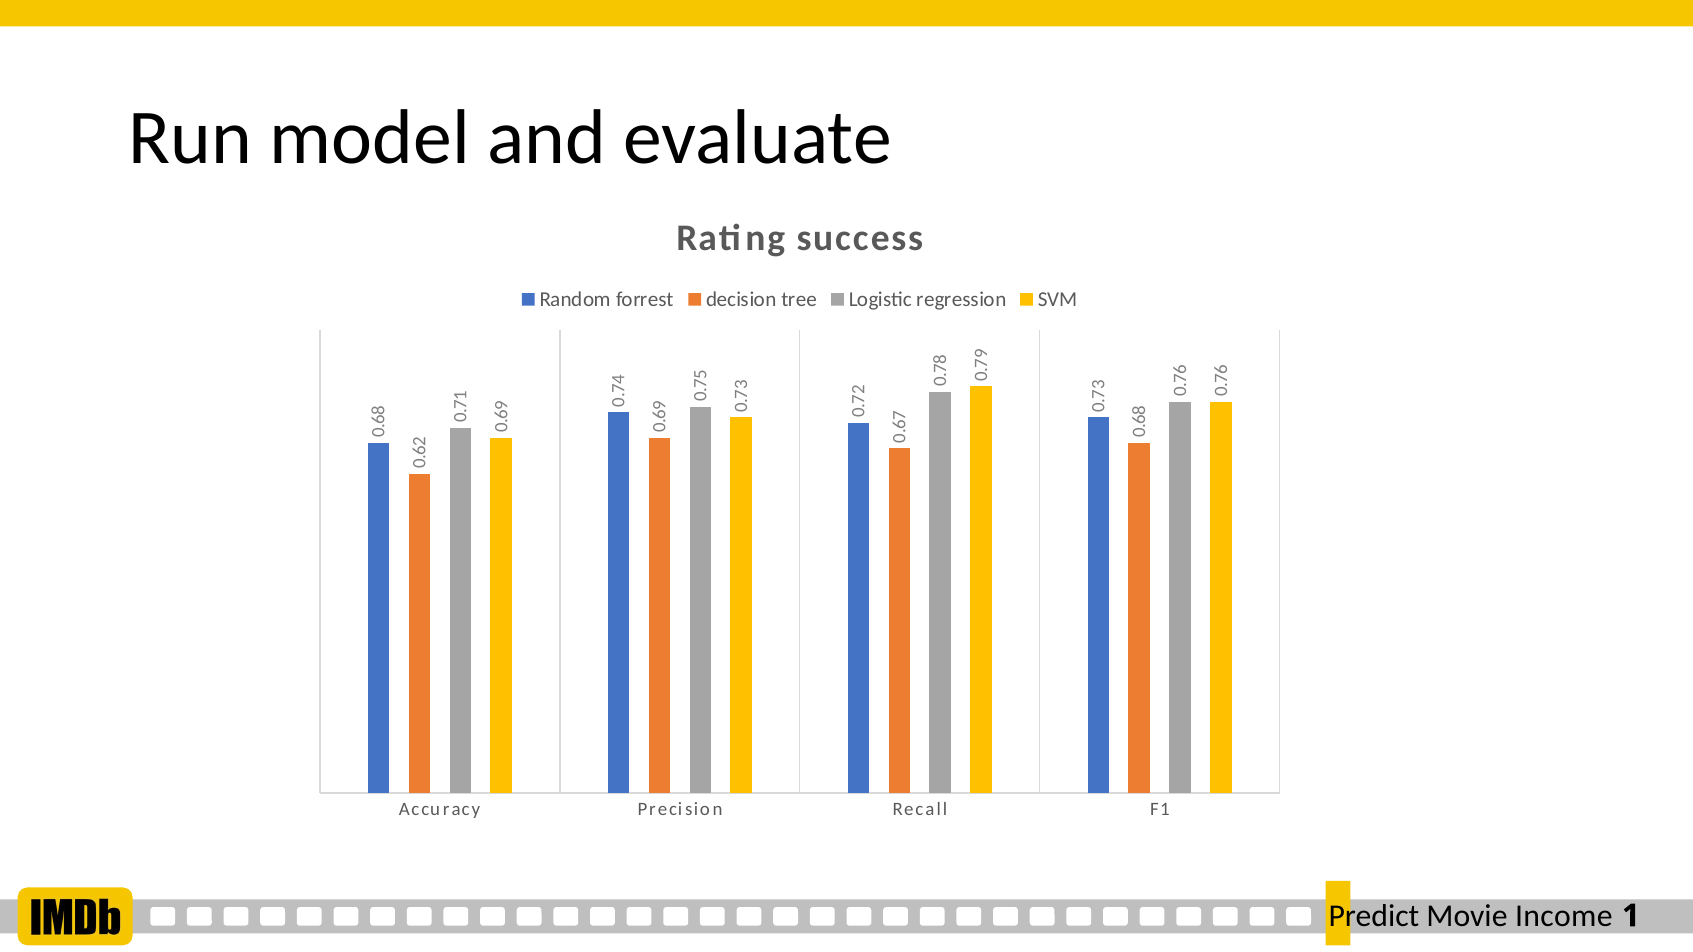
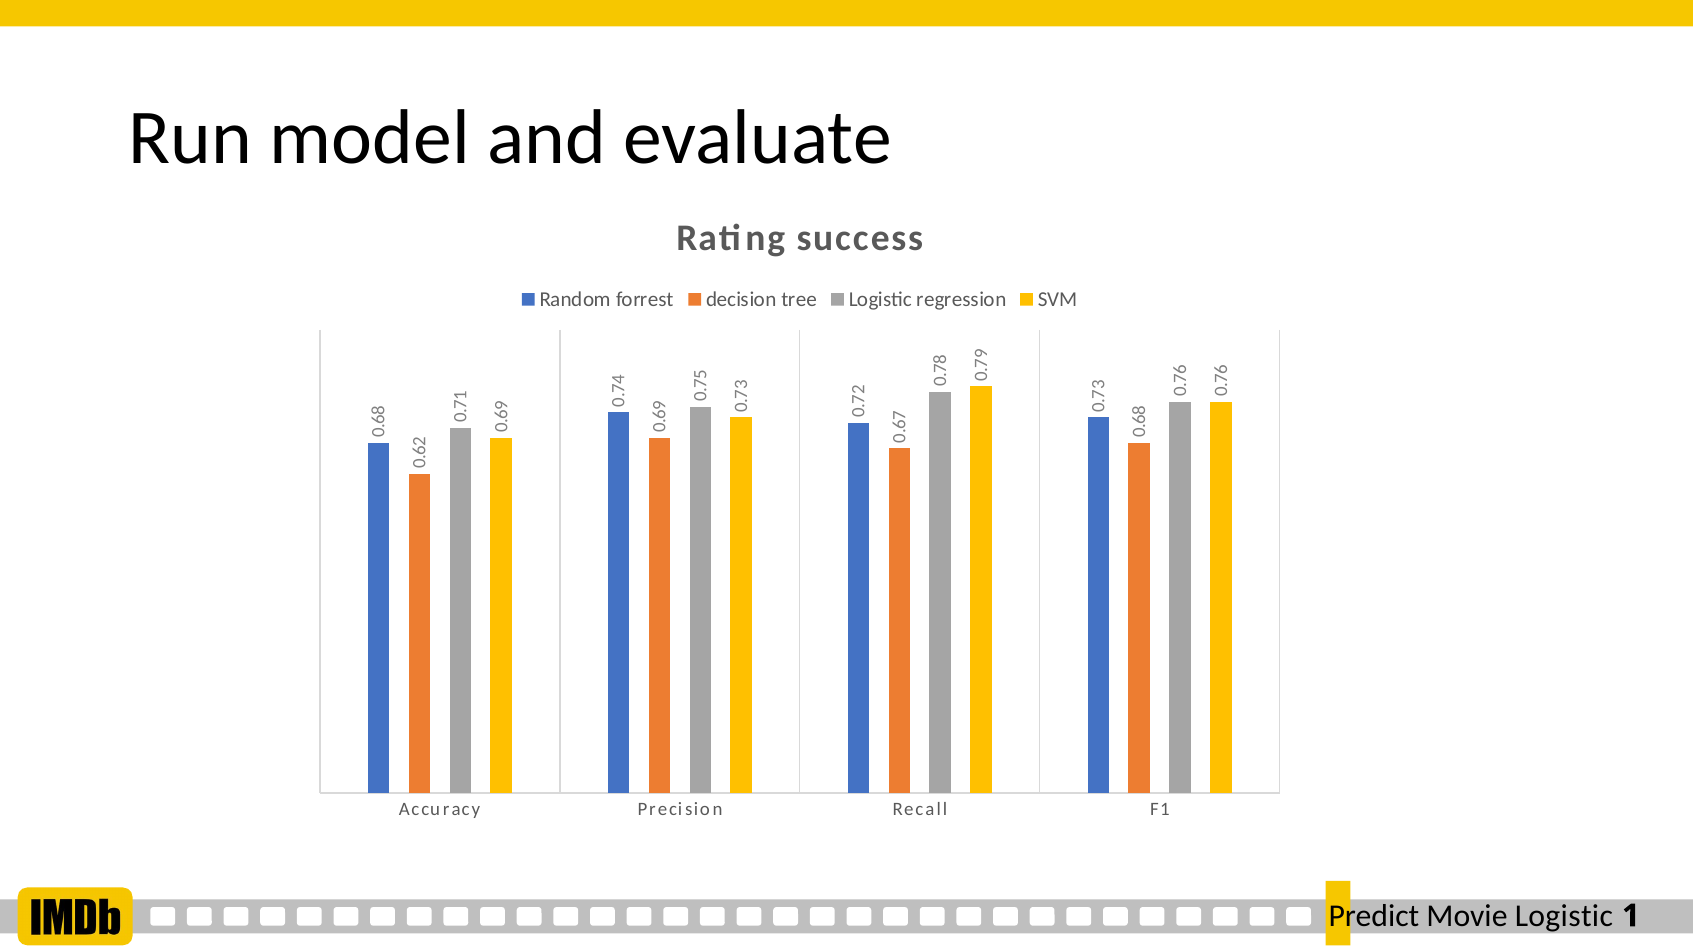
Income at (1564, 916): Income -> Logistic
